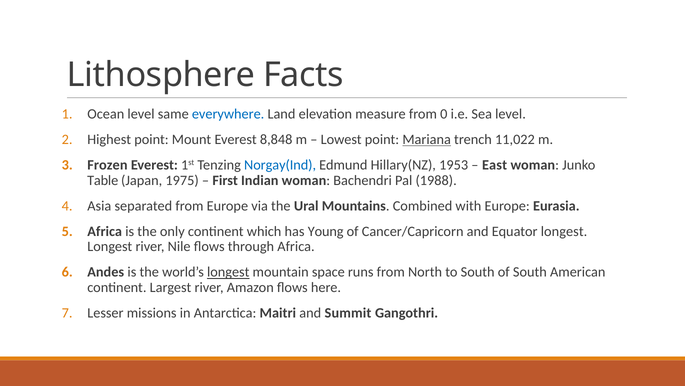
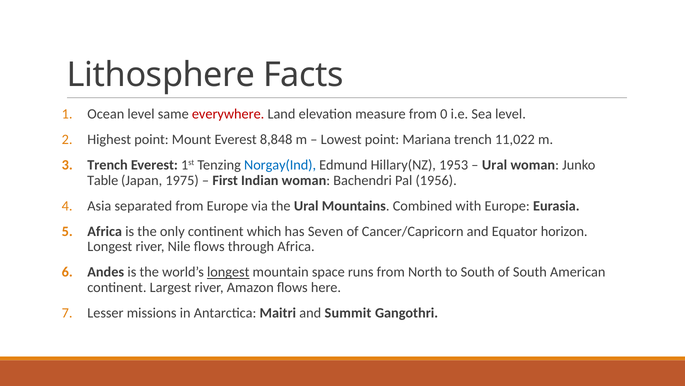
everywhere colour: blue -> red
Mariana underline: present -> none
Frozen at (107, 165): Frozen -> Trench
East at (495, 165): East -> Ural
1988: 1988 -> 1956
Young: Young -> Seven
Equator longest: longest -> horizon
